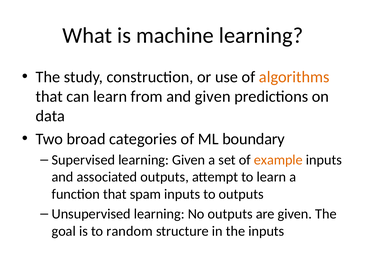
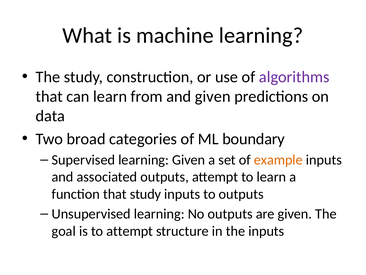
algorithms colour: orange -> purple
that spam: spam -> study
to random: random -> attempt
